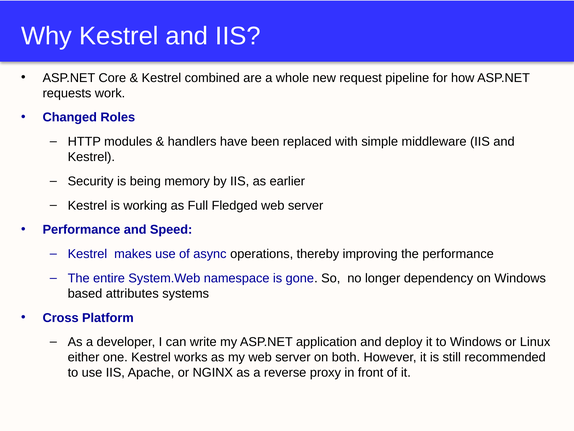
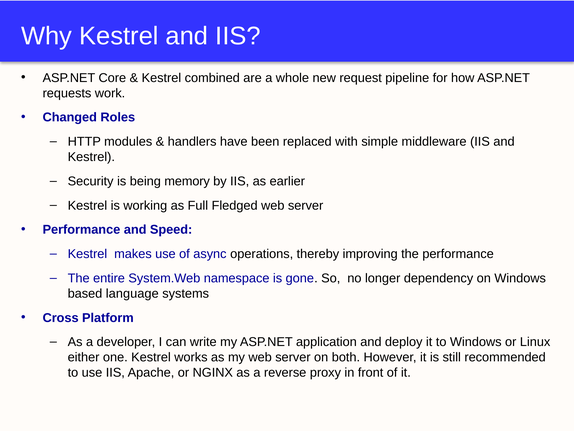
attributes: attributes -> language
